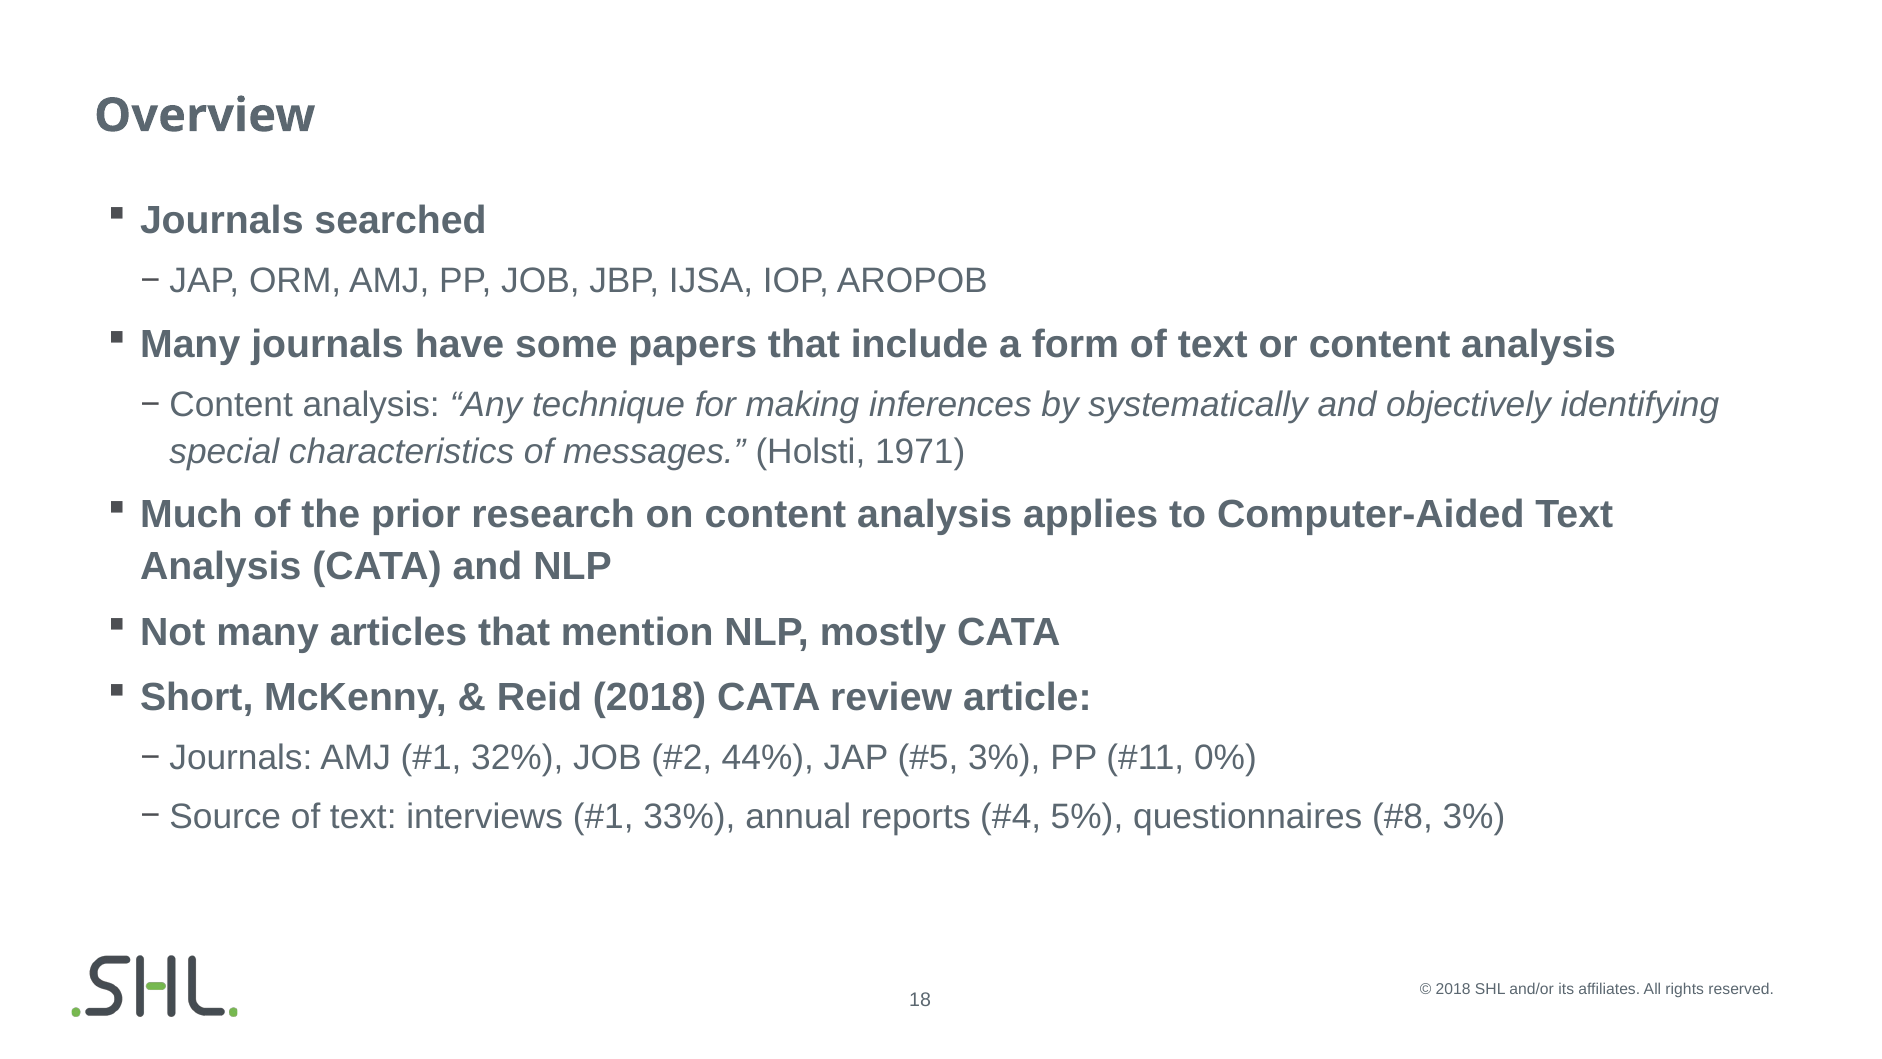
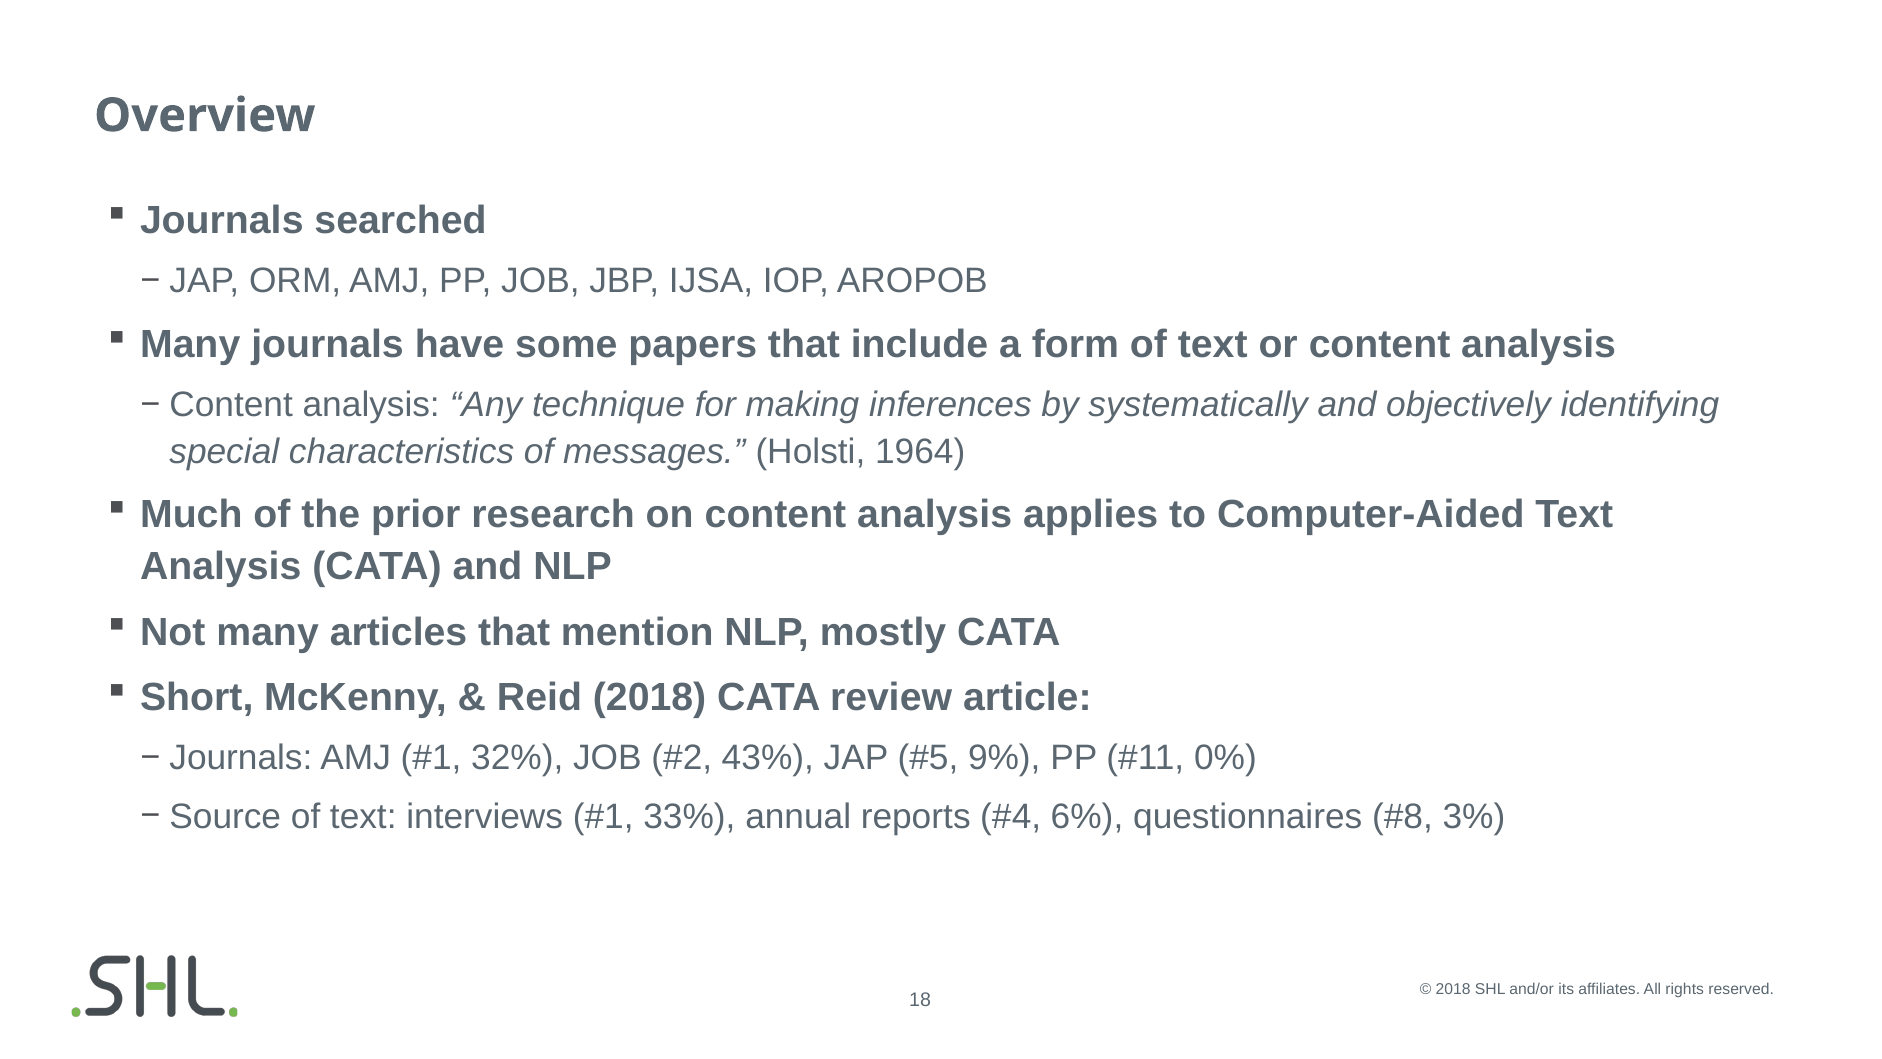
1971: 1971 -> 1964
44%: 44% -> 43%
3% at (1004, 758): 3% -> 9%
5%: 5% -> 6%
